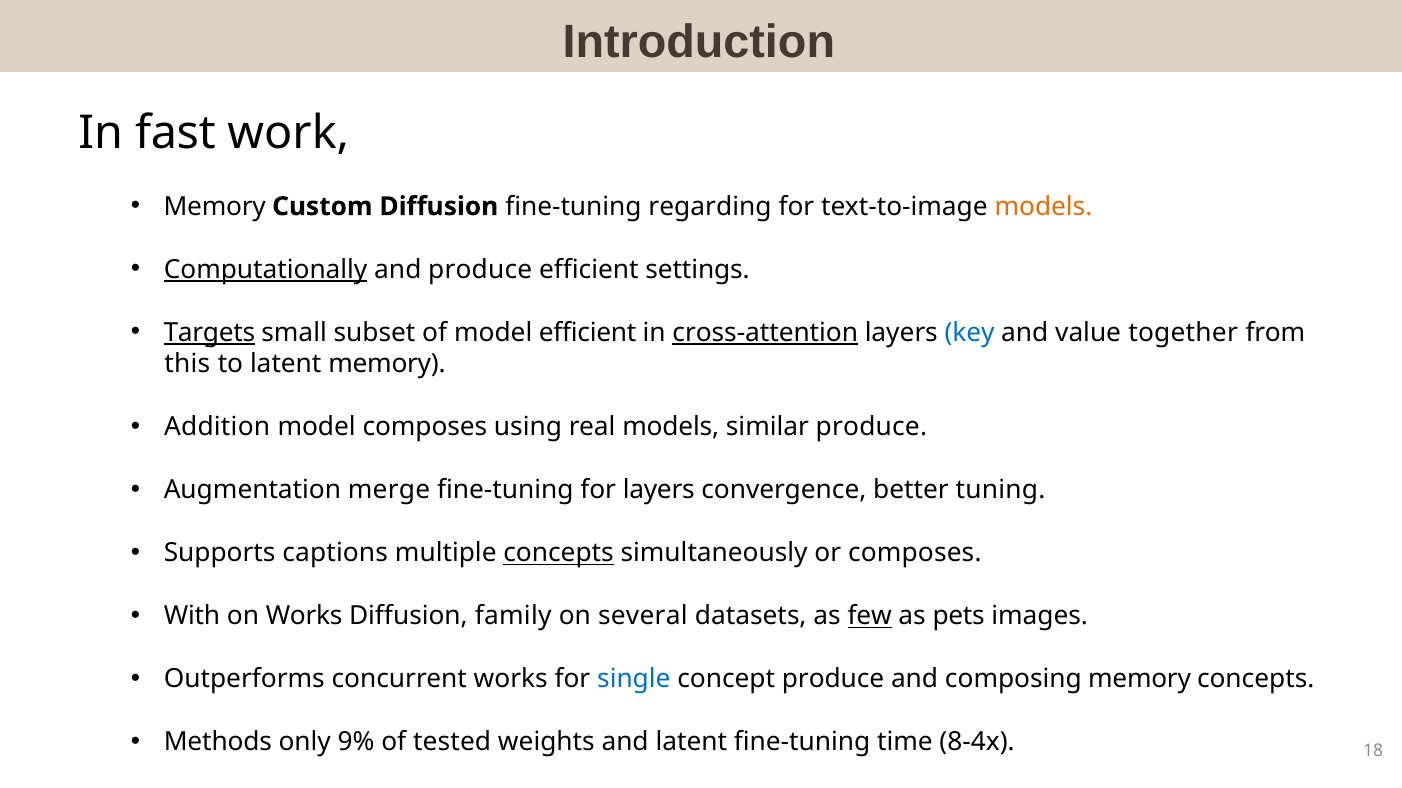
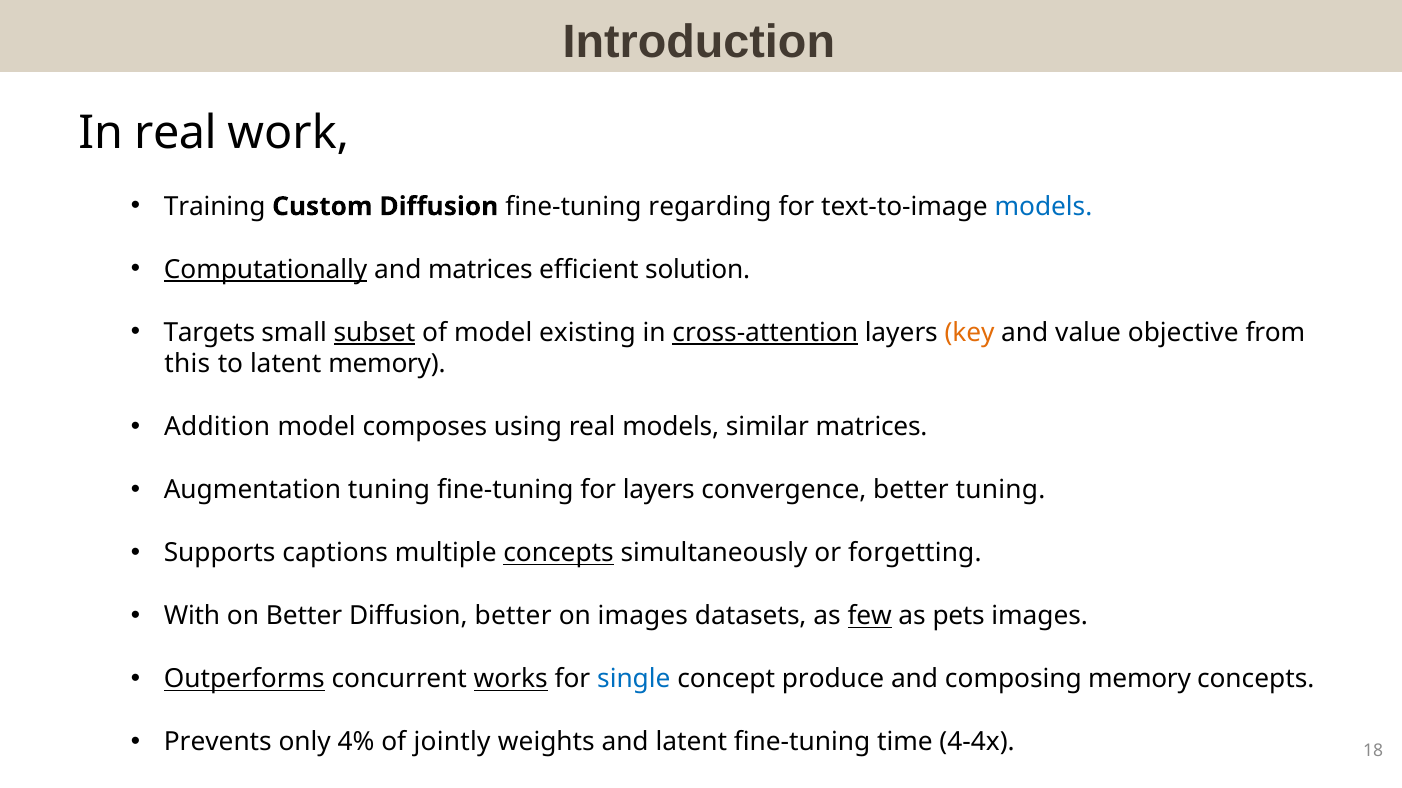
In fast: fast -> real
Memory at (215, 207): Memory -> Training
models at (1043, 207) colour: orange -> blue
and produce: produce -> matrices
settings: settings -> solution
Targets underline: present -> none
subset underline: none -> present
model efficient: efficient -> existing
key colour: blue -> orange
together: together -> objective
similar produce: produce -> matrices
Augmentation merge: merge -> tuning
or composes: composes -> forgetting
on Works: Works -> Better
Diffusion family: family -> better
on several: several -> images
Outperforms underline: none -> present
works at (511, 680) underline: none -> present
Methods: Methods -> Prevents
9%: 9% -> 4%
tested: tested -> jointly
8-4x: 8-4x -> 4-4x
